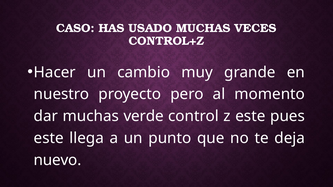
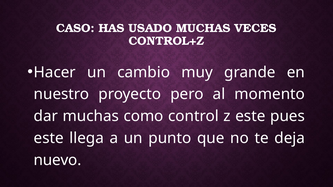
verde: verde -> como
